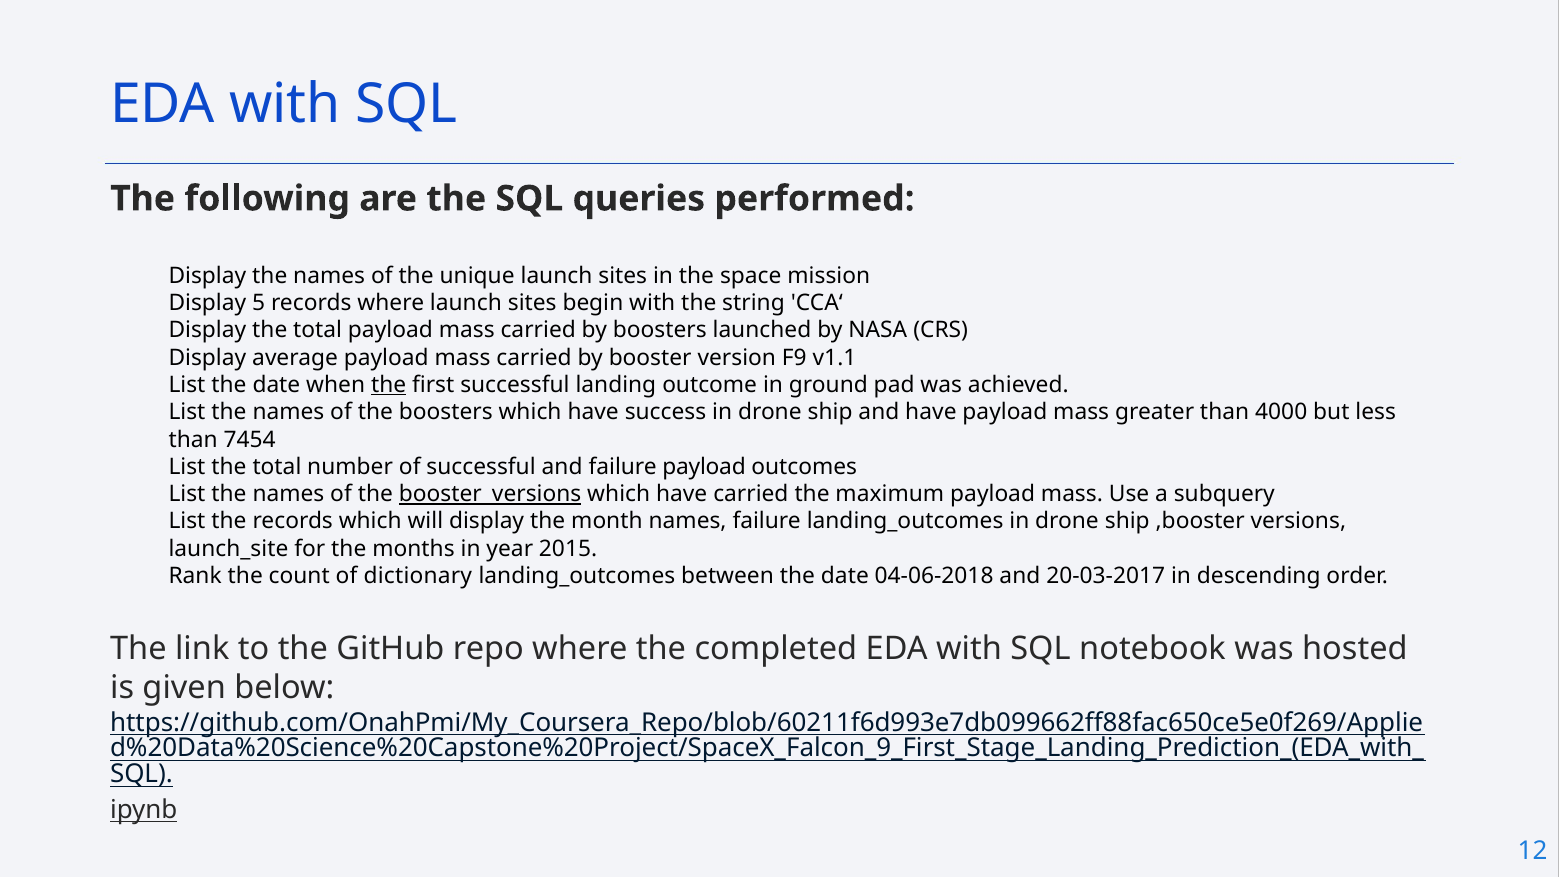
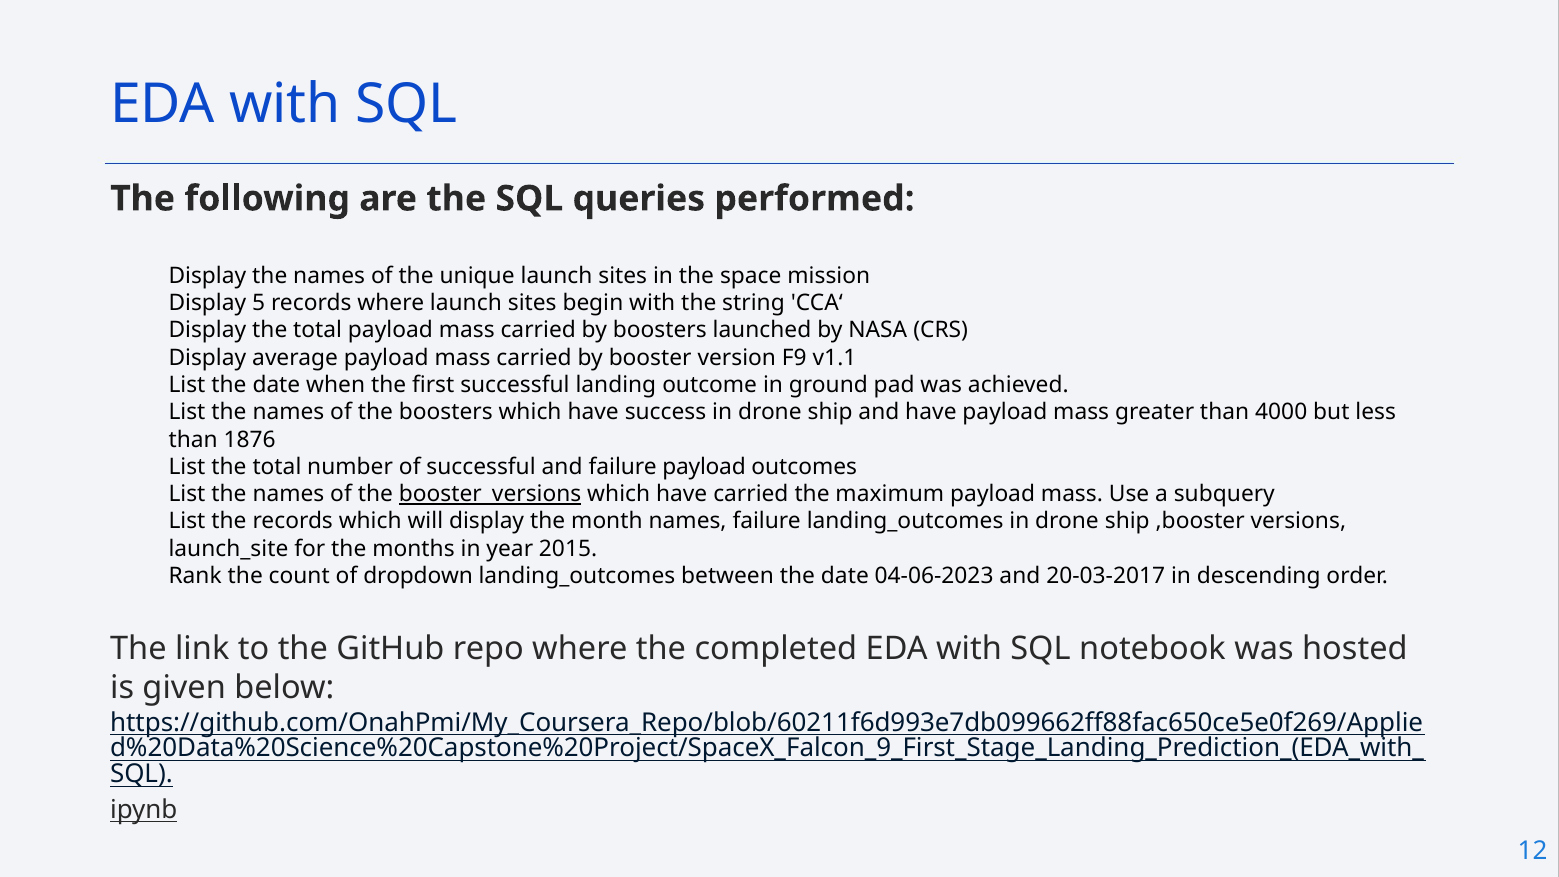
the at (389, 385) underline: present -> none
7454: 7454 -> 1876
dictionary: dictionary -> dropdown
04-06-2018: 04-06-2018 -> 04-06-2023
